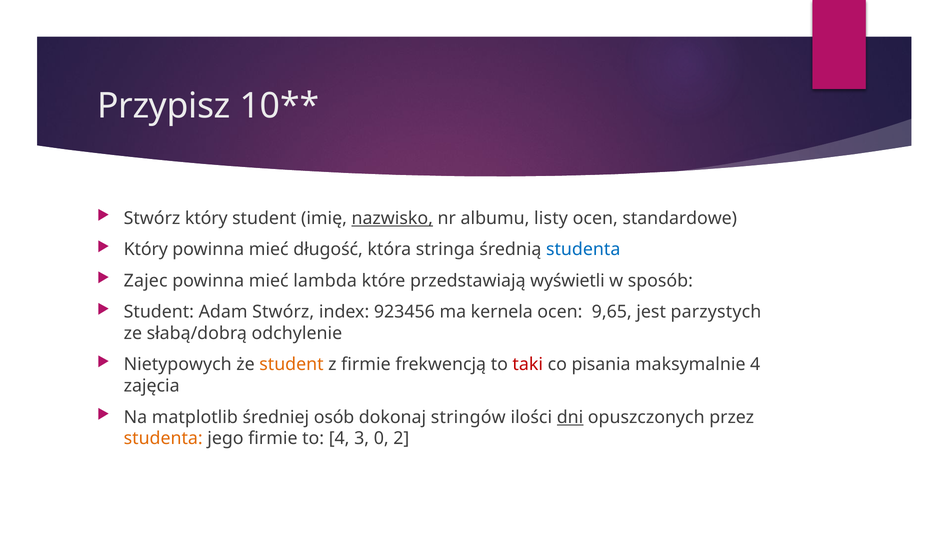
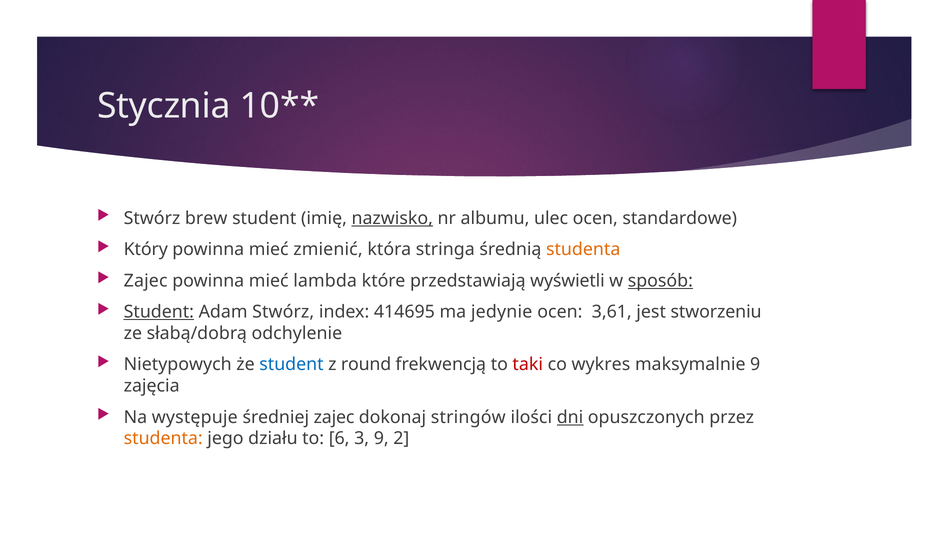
Przypisz: Przypisz -> Stycznia
Stwórz który: który -> brew
listy: listy -> ulec
długość: długość -> zmienić
studenta at (583, 249) colour: blue -> orange
sposób underline: none -> present
Student at (159, 312) underline: none -> present
923456: 923456 -> 414695
kernela: kernela -> jedynie
9,65: 9,65 -> 3,61
parzystych: parzystych -> stworzeniu
student at (291, 364) colour: orange -> blue
z firmie: firmie -> round
pisania: pisania -> wykres
maksymalnie 4: 4 -> 9
matplotlib: matplotlib -> występuje
średniej osób: osób -> zajec
jego firmie: firmie -> działu
to 4: 4 -> 6
3 0: 0 -> 9
